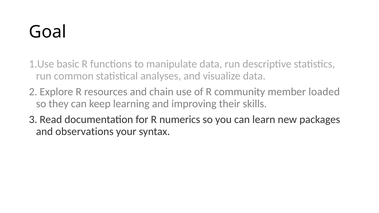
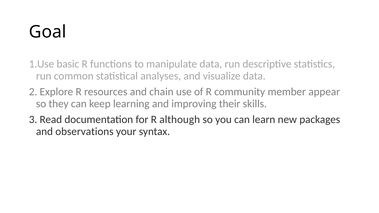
loaded: loaded -> appear
numerics: numerics -> although
